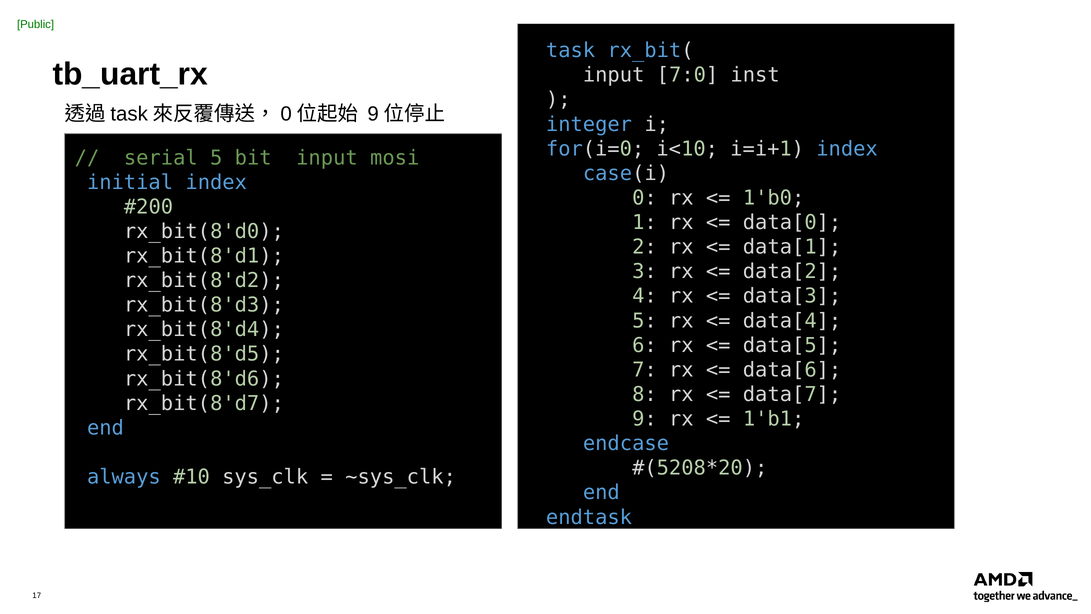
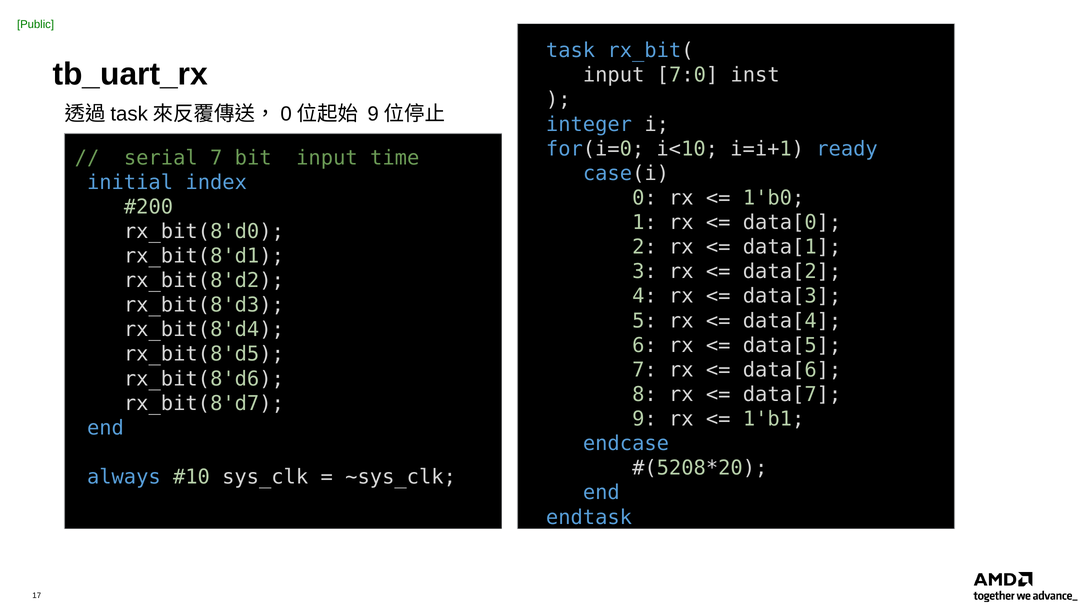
i=i+1 index: index -> ready
serial 5: 5 -> 7
mosi: mosi -> time
